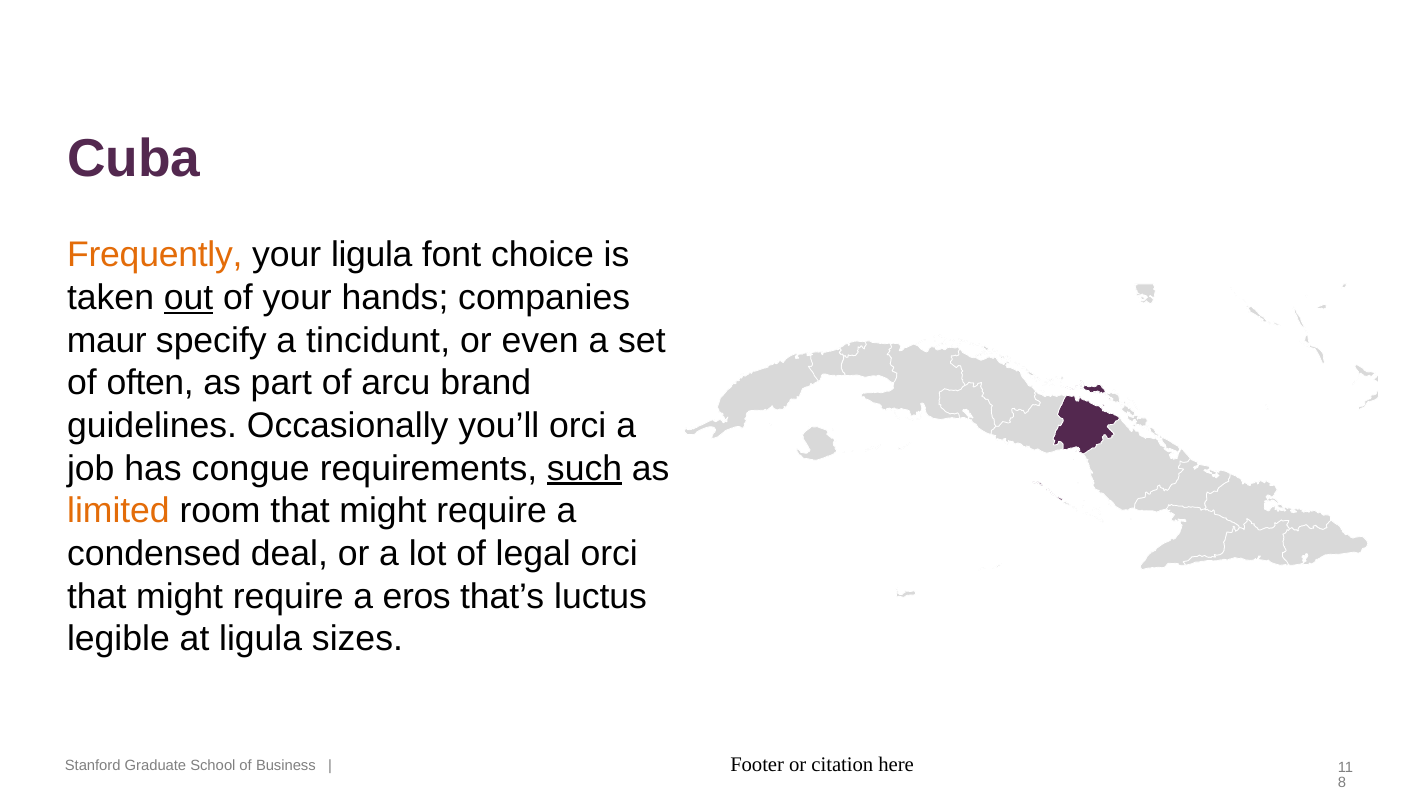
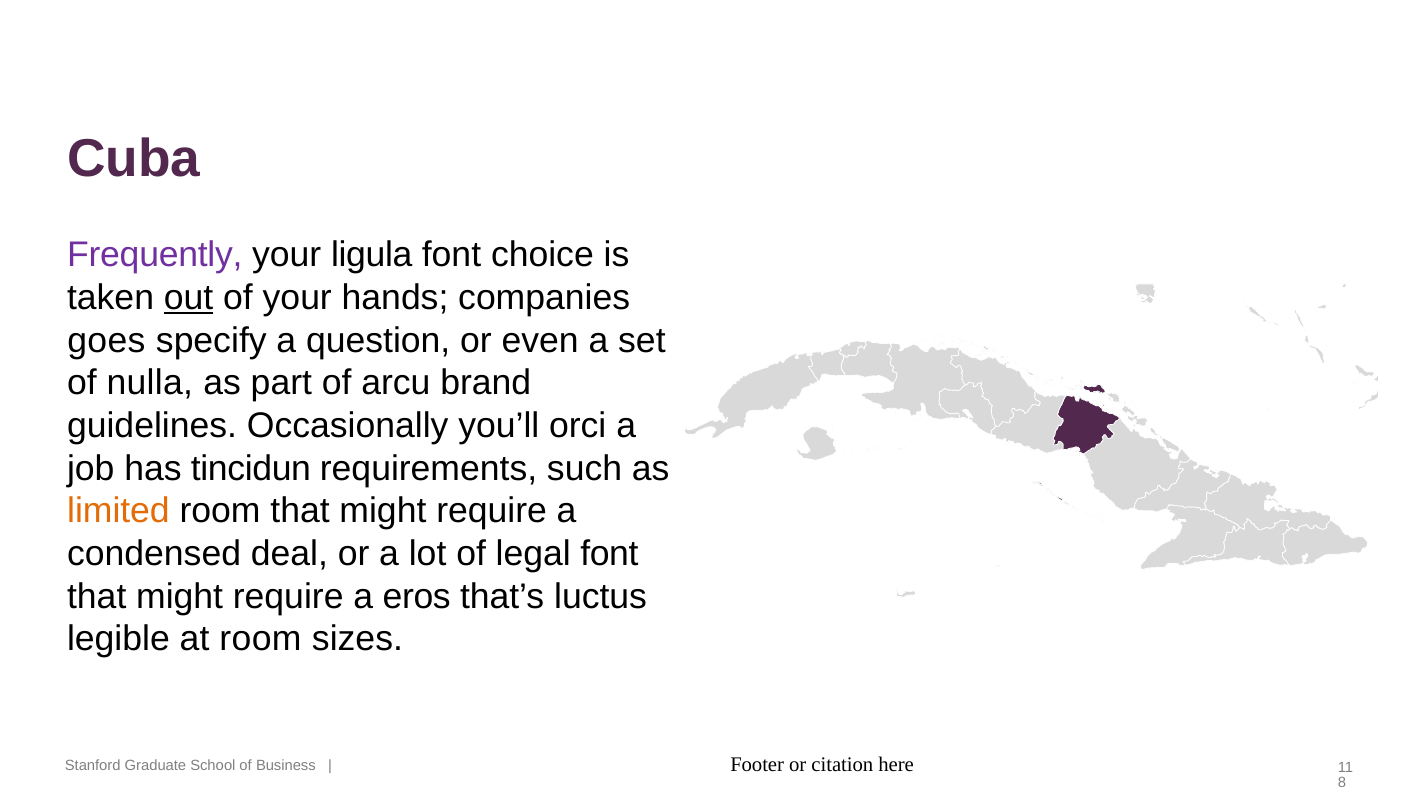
Frequently colour: orange -> purple
maur: maur -> goes
tincidunt: tincidunt -> question
often: often -> nulla
congue: congue -> tincidun
such underline: present -> none
legal orci: orci -> font
at ligula: ligula -> room
